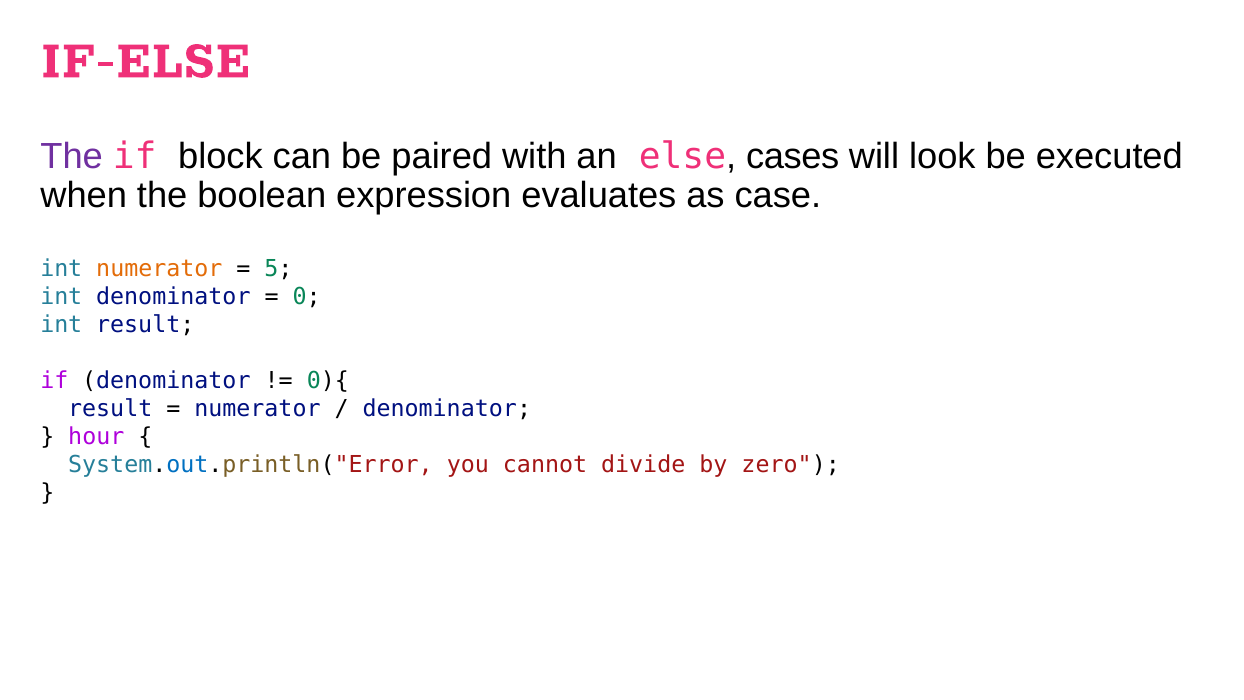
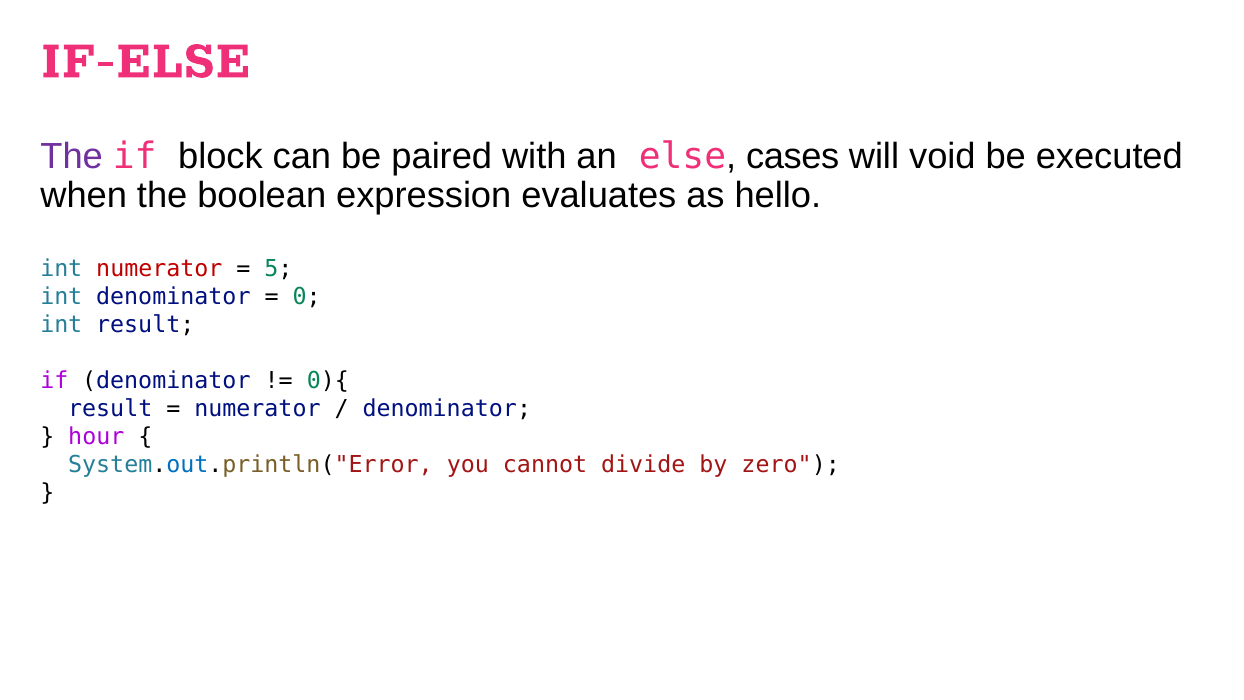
look: look -> void
case: case -> hello
numerator at (159, 269) colour: orange -> red
